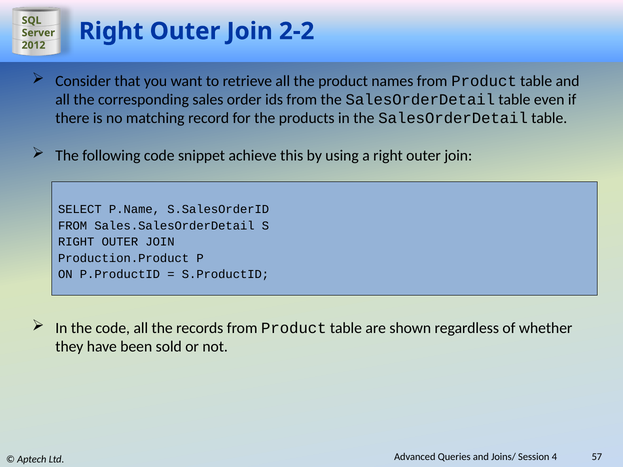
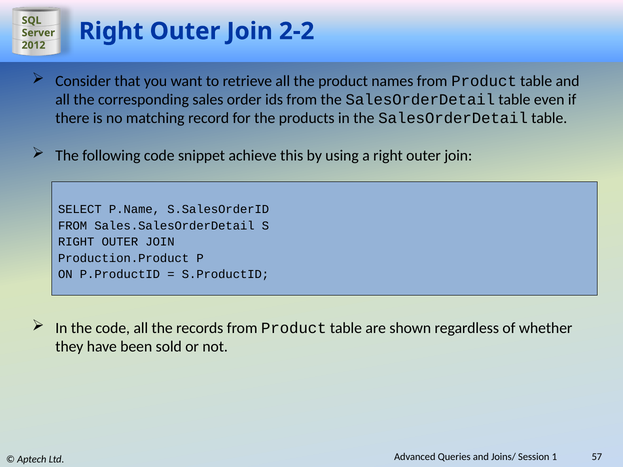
4: 4 -> 1
